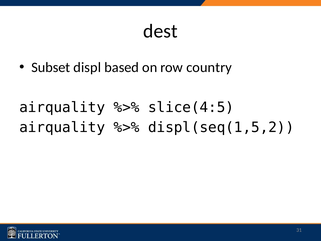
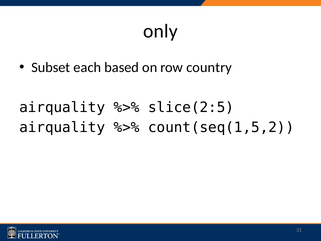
dest: dest -> only
displ: displ -> each
slice(4:5: slice(4:5 -> slice(2:5
displ(seq(1,5,2: displ(seq(1,5,2 -> count(seq(1,5,2
